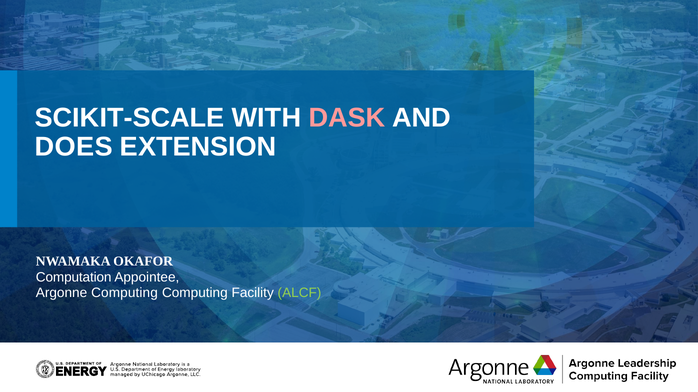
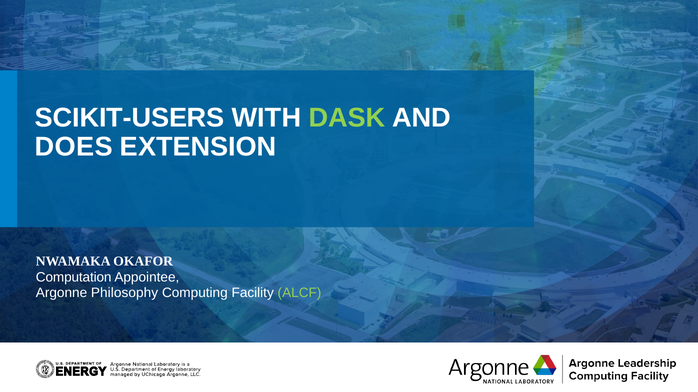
SCIKIT-SCALE: SCIKIT-SCALE -> SCIKIT-USERS
DASK colour: pink -> light green
Argonne Computing: Computing -> Philosophy
